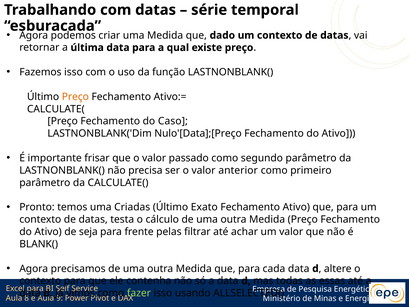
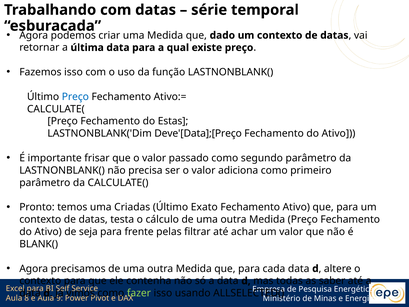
Preço at (75, 97) colour: orange -> blue
Caso: Caso -> Estas
Nulo'[Data];[Preço: Nulo'[Data];[Preço -> Deve'[Data];[Preço
anterior: anterior -> adiciona
essas: essas -> saber
